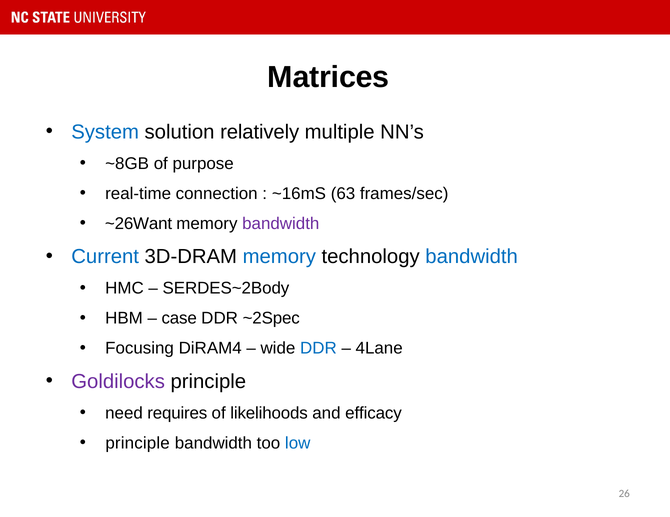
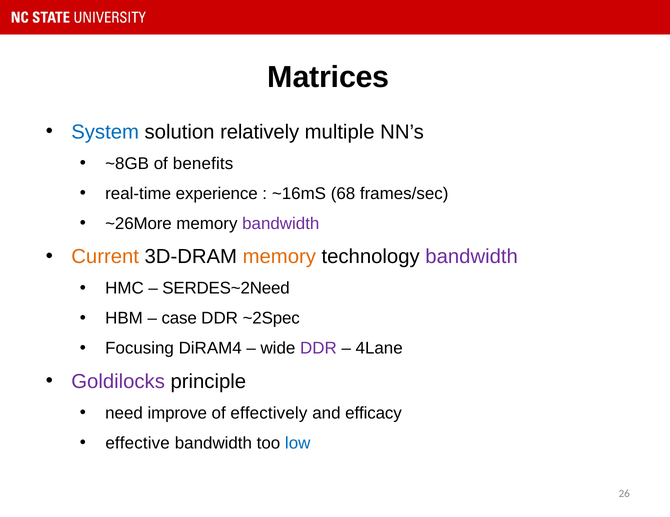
purpose: purpose -> benefits
connection: connection -> experience
63: 63 -> 68
~26Want: ~26Want -> ~26More
Current colour: blue -> orange
memory at (279, 257) colour: blue -> orange
bandwidth at (472, 257) colour: blue -> purple
SERDES~2Body: SERDES~2Body -> SERDES~2Need
DDR at (318, 349) colour: blue -> purple
requires: requires -> improve
likelihoods: likelihoods -> effectively
principle at (138, 444): principle -> effective
